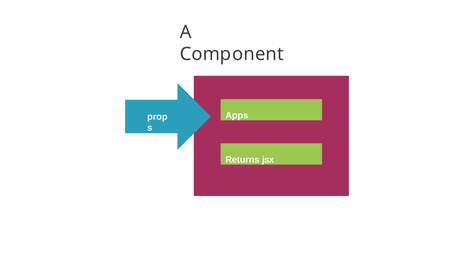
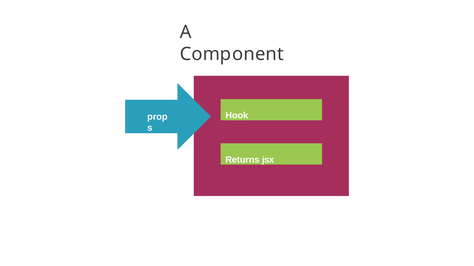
Apps: Apps -> Hook
